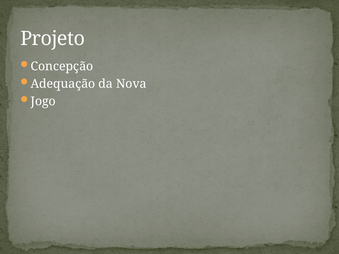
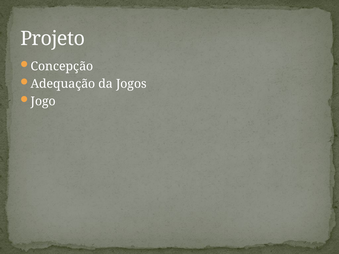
Nova: Nova -> Jogos
